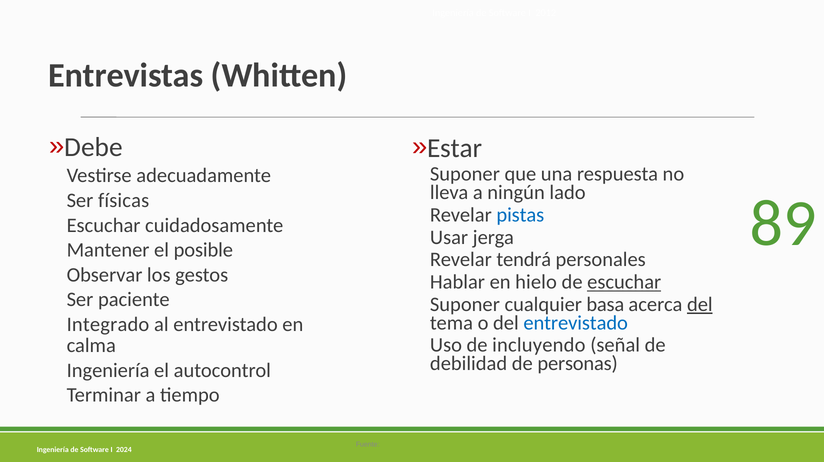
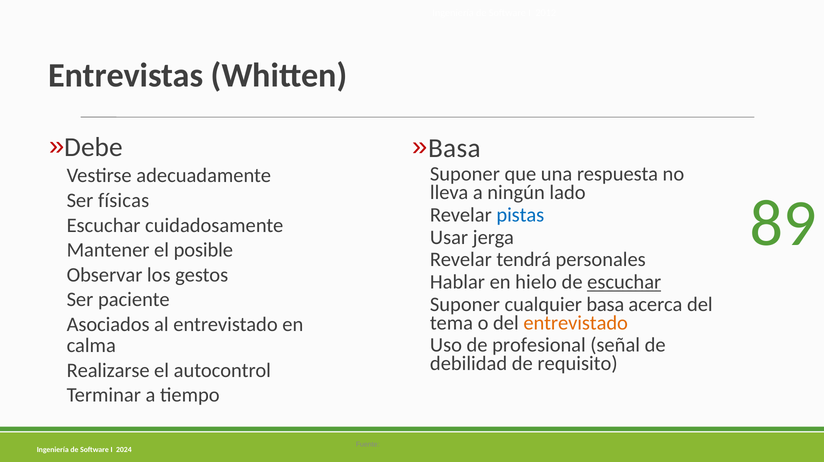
Estar at (455, 148): Estar -> Basa
del at (700, 304) underline: present -> none
entrevistado at (576, 323) colour: blue -> orange
Integrado: Integrado -> Asociados
incluyendo: incluyendo -> profesional
personas: personas -> requisito
Ingeniería at (108, 370): Ingeniería -> Realizarse
